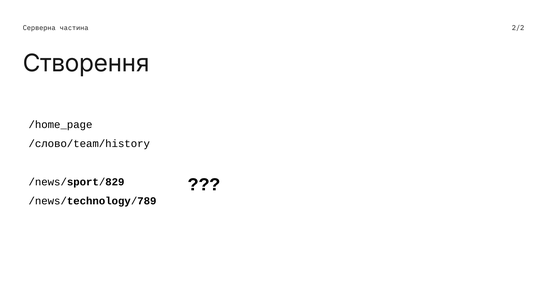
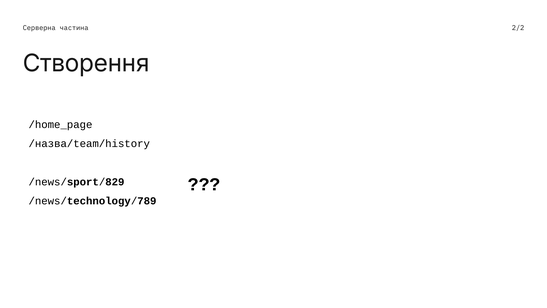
/слово/team/history: /слово/team/history -> /назва/team/history
